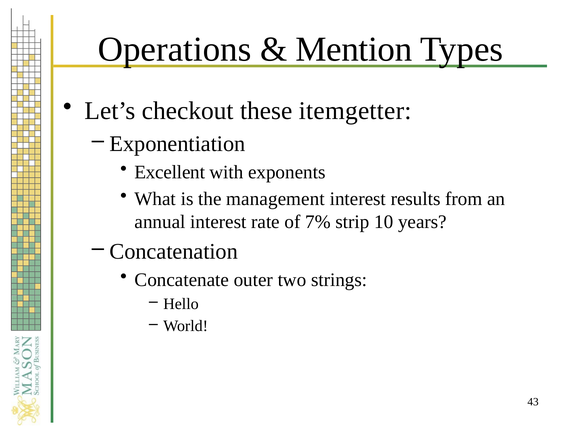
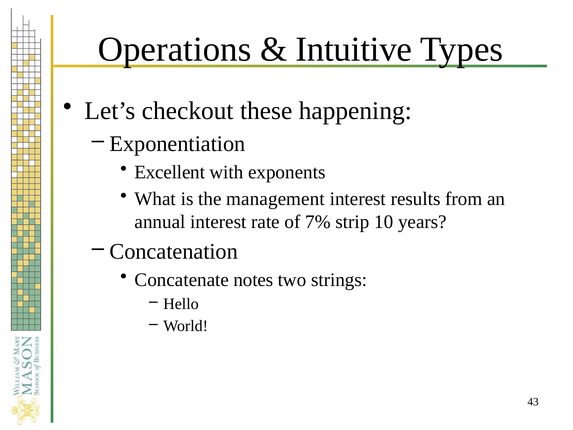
Mention: Mention -> Intuitive
itemgetter: itemgetter -> happening
outer: outer -> notes
